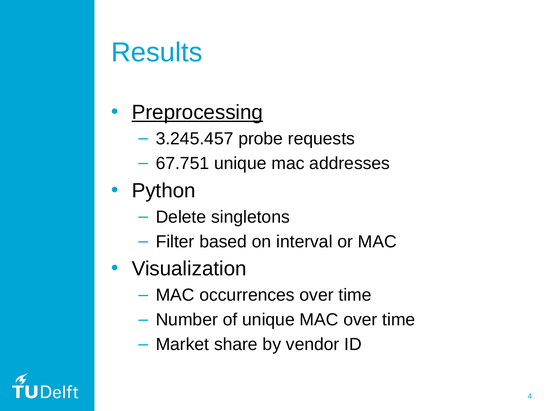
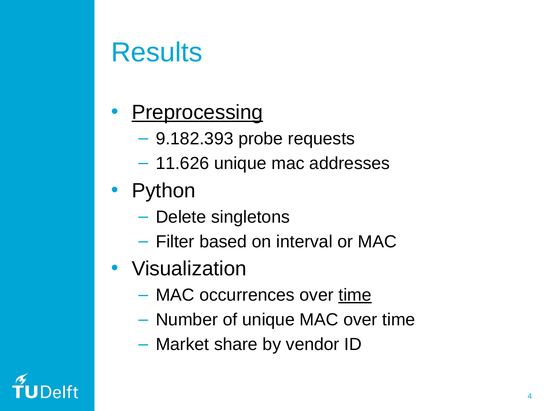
3.245.457: 3.245.457 -> 9.182.393
67.751: 67.751 -> 11.626
time at (355, 295) underline: none -> present
